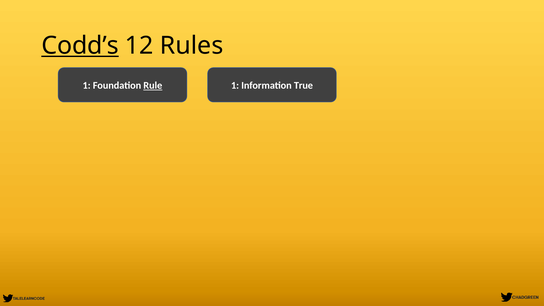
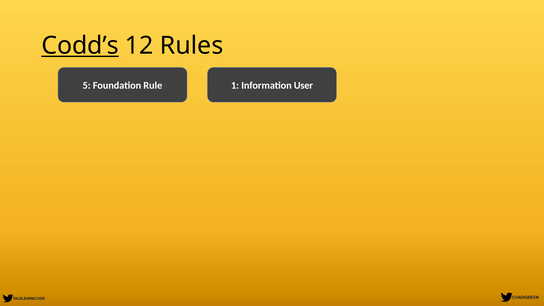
1 at (87, 86): 1 -> 5
Rule underline: present -> none
True: True -> User
